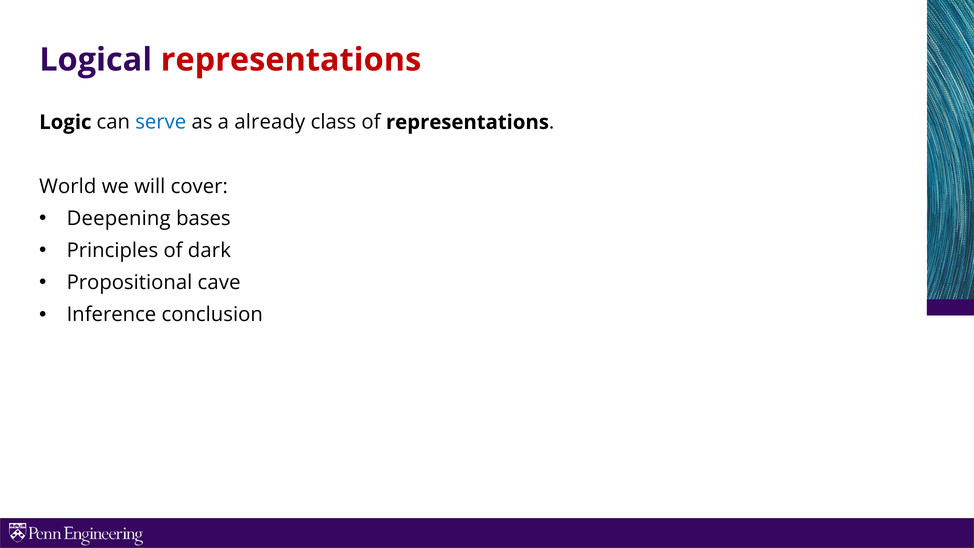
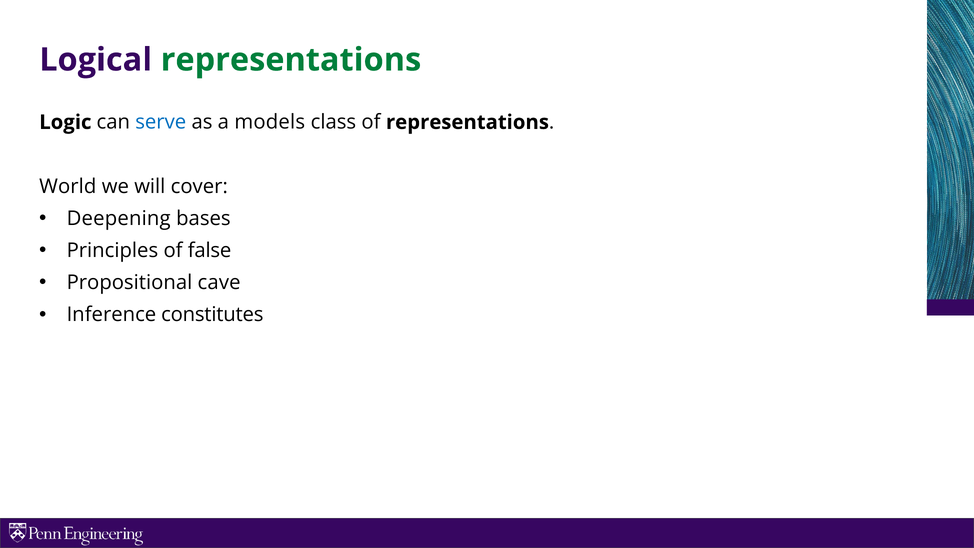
representations at (291, 60) colour: red -> green
already: already -> models
dark: dark -> false
conclusion: conclusion -> constitutes
